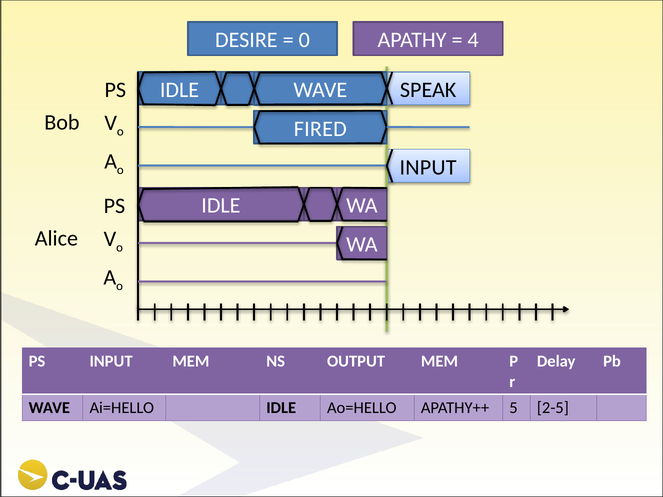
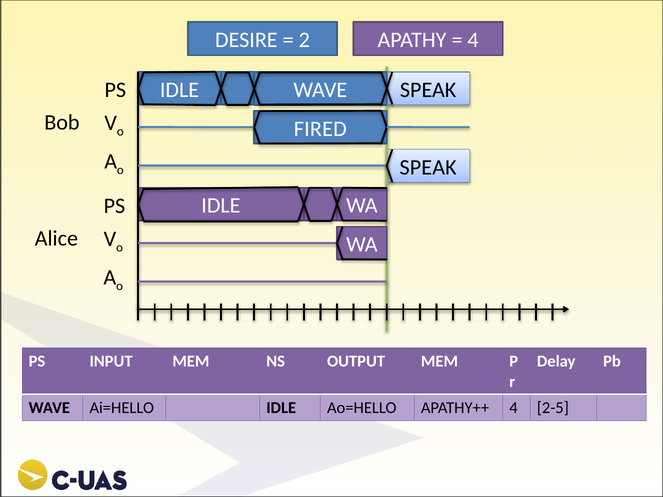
0: 0 -> 2
INPUT at (428, 167): INPUT -> SPEAK
APATHY++ 5: 5 -> 4
